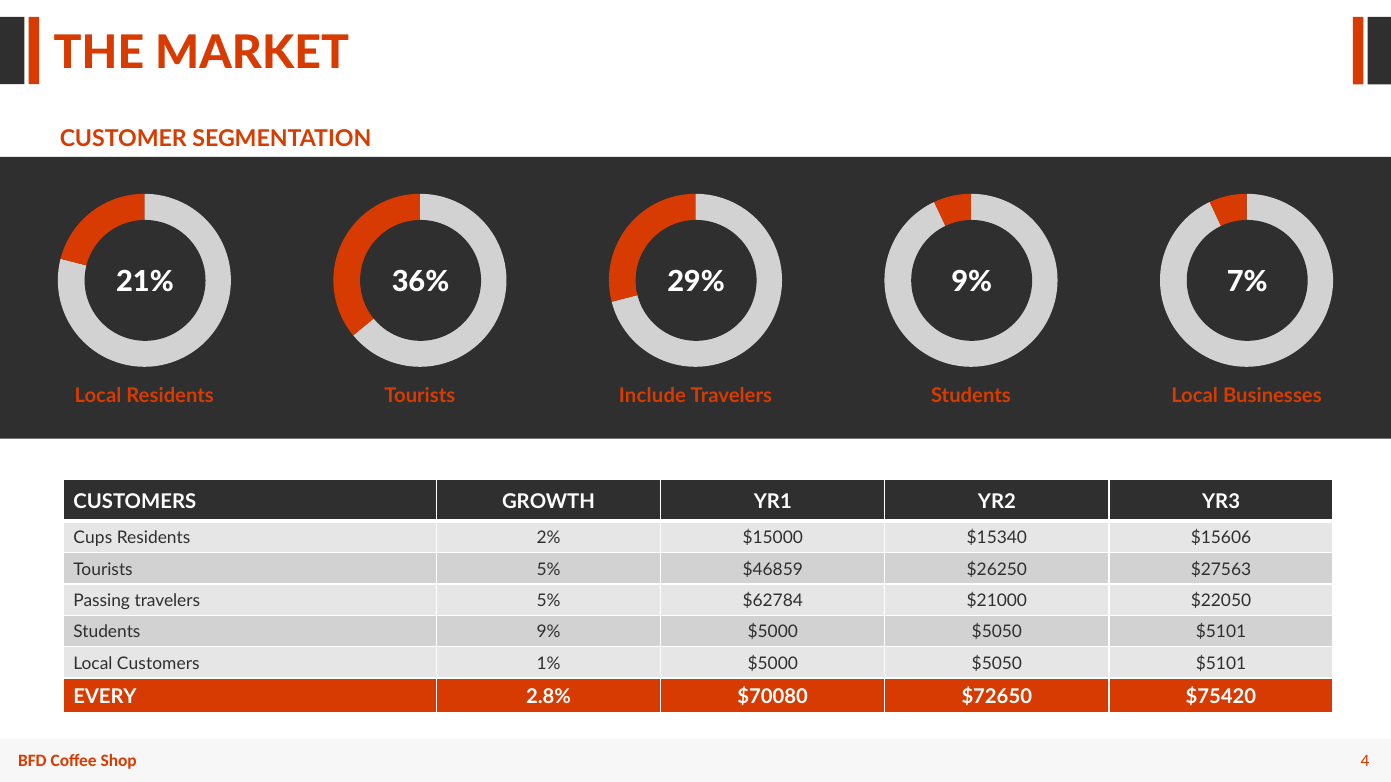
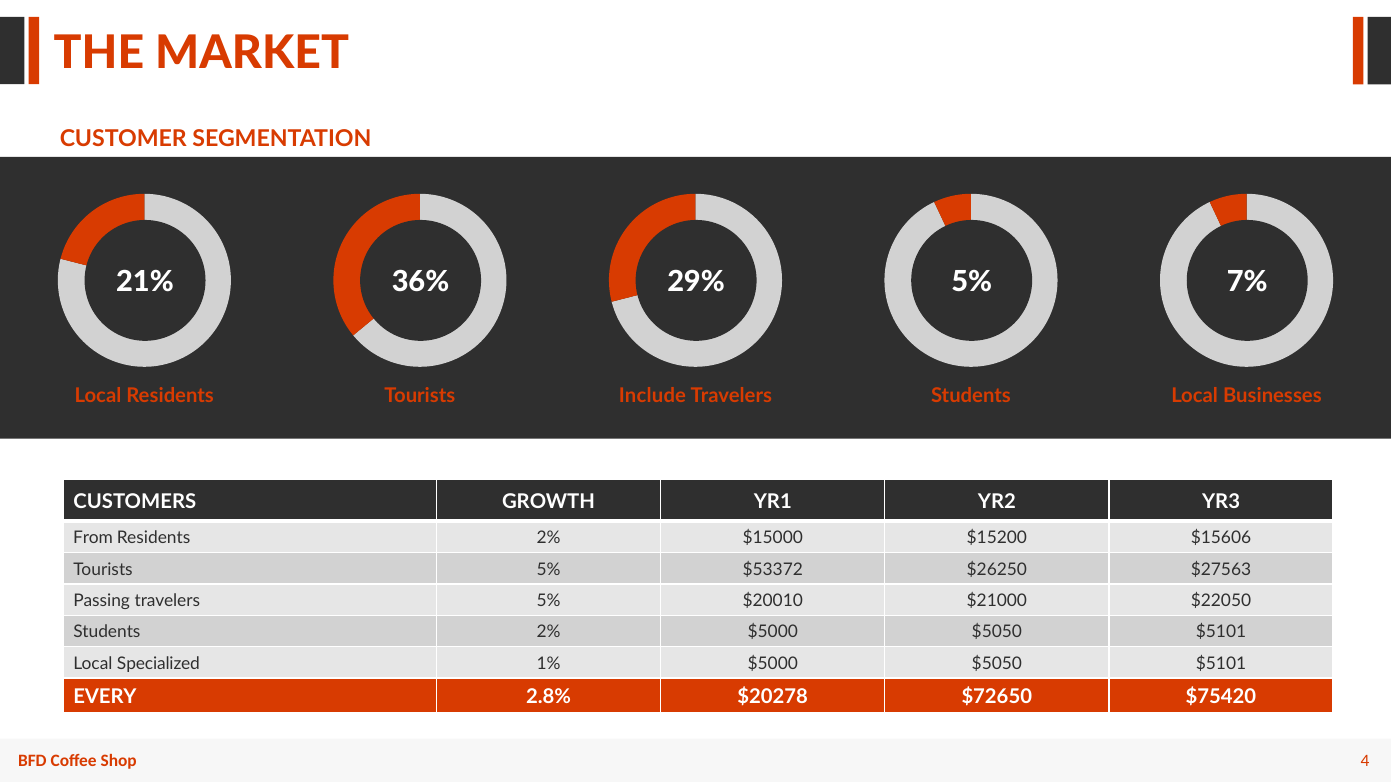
9% at (972, 283): 9% -> 5%
Cups: Cups -> From
$15340: $15340 -> $15200
$46859: $46859 -> $53372
$62784: $62784 -> $20010
Students 9%: 9% -> 2%
Local Customers: Customers -> Specialized
$70080: $70080 -> $20278
